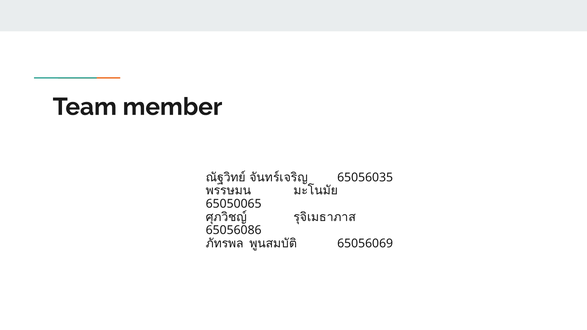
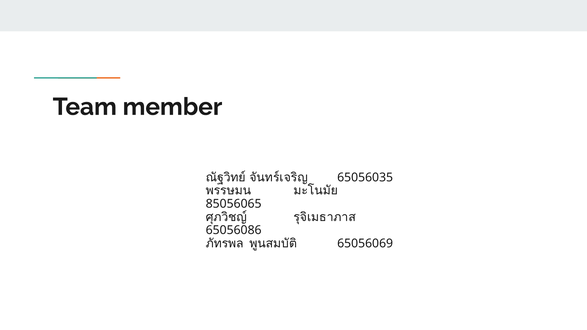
65050065: 65050065 -> 85056065
